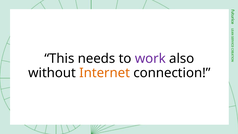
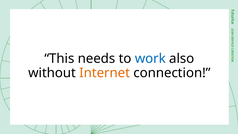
work colour: purple -> blue
